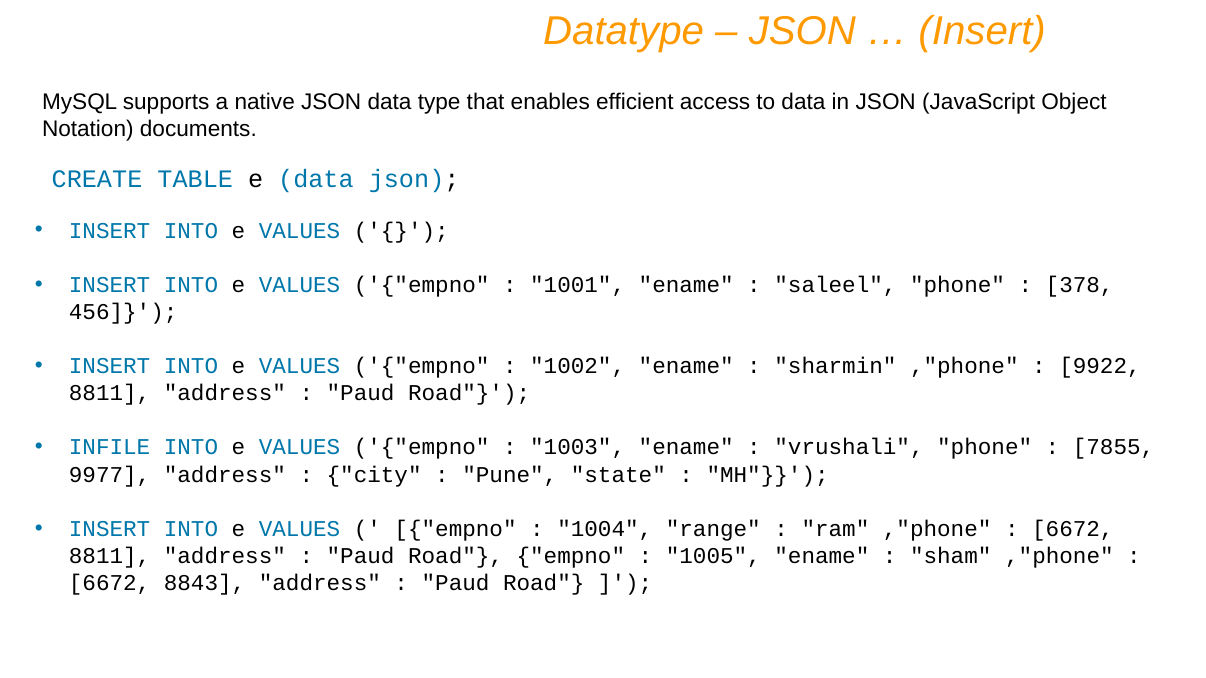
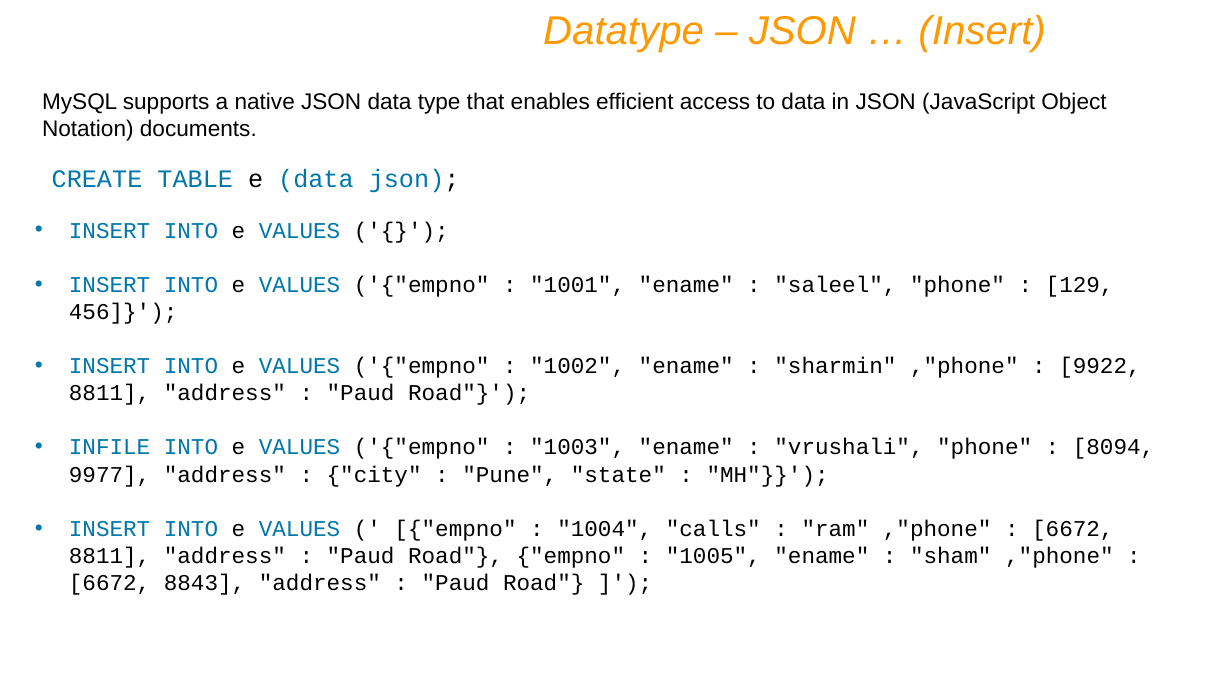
378: 378 -> 129
7855: 7855 -> 8094
range: range -> calls
